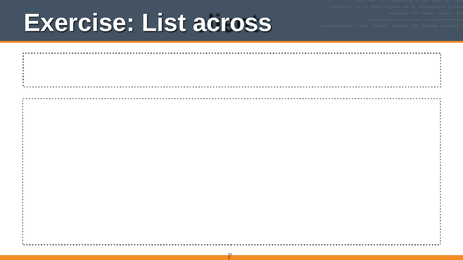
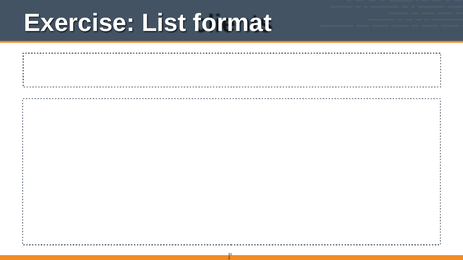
across: across -> format
